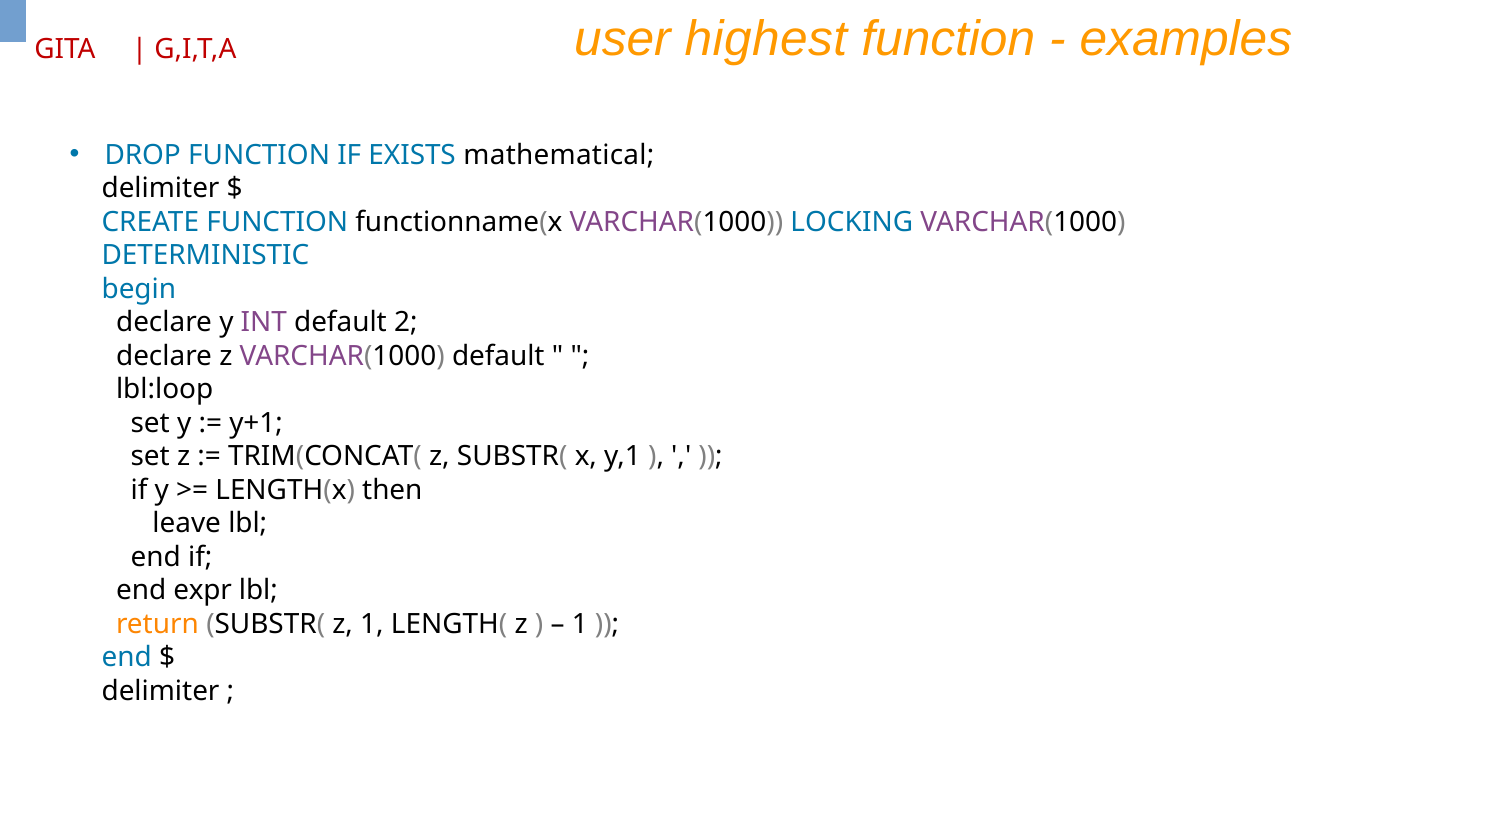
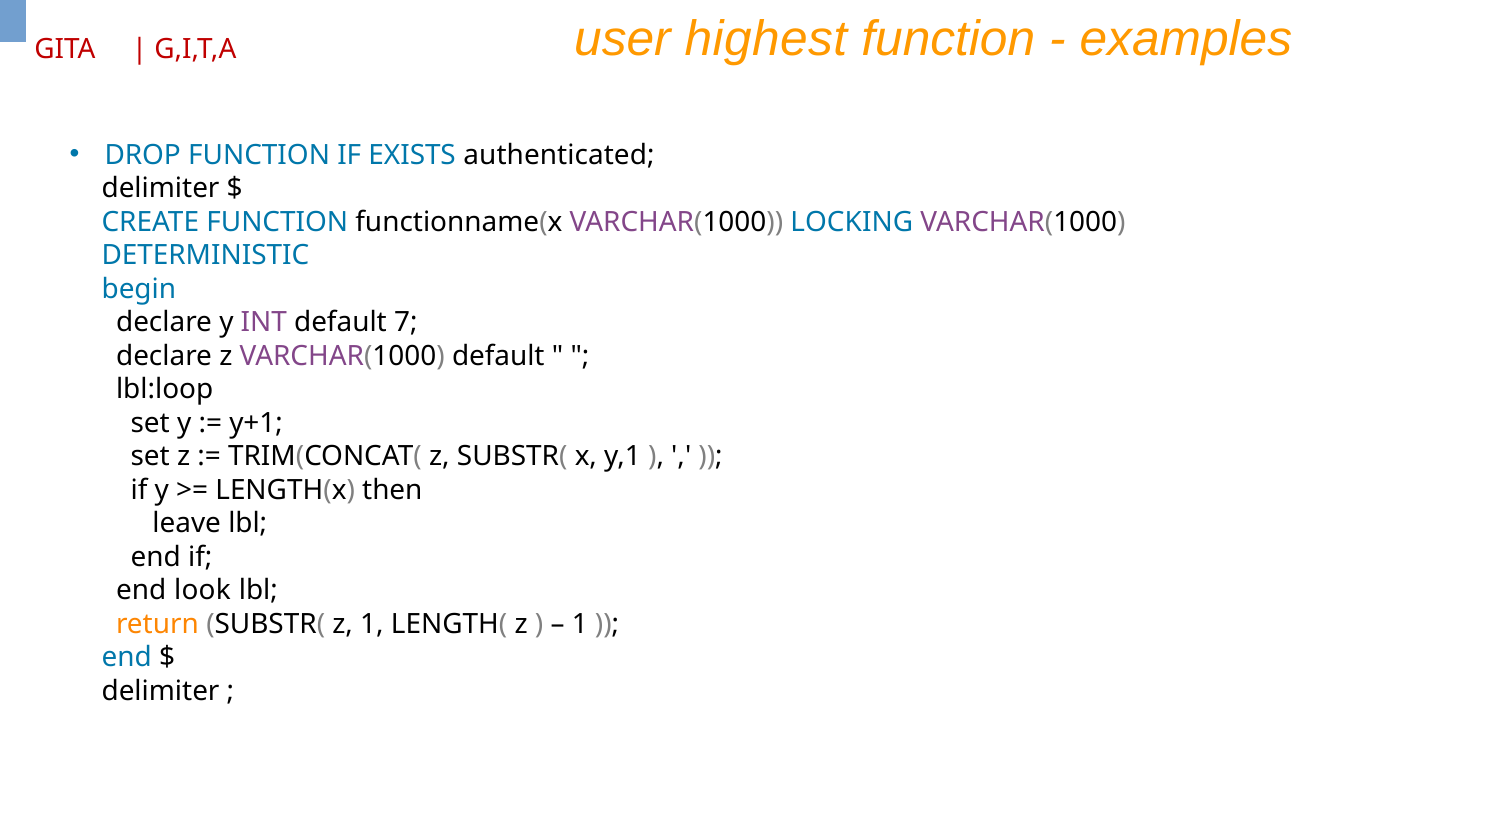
mathematical: mathematical -> authenticated
2: 2 -> 7
expr: expr -> look
